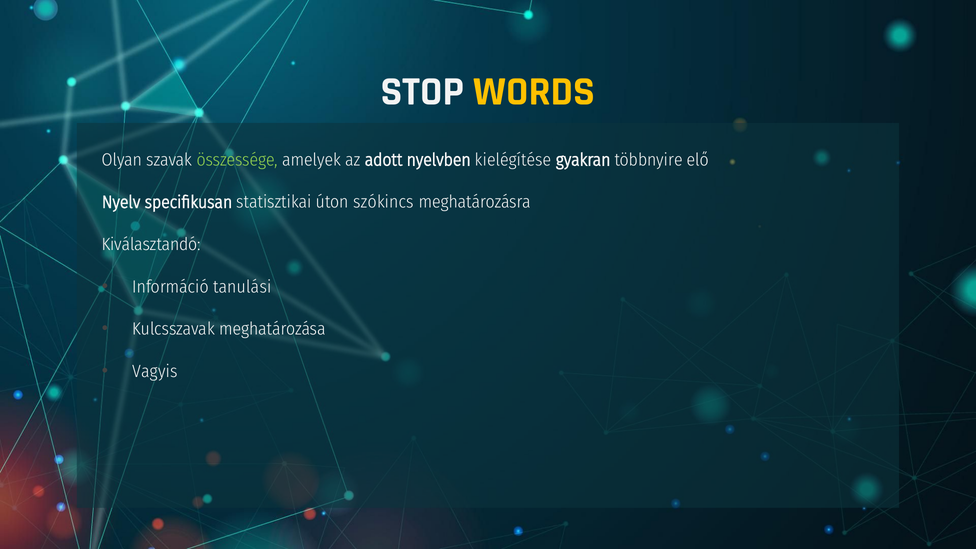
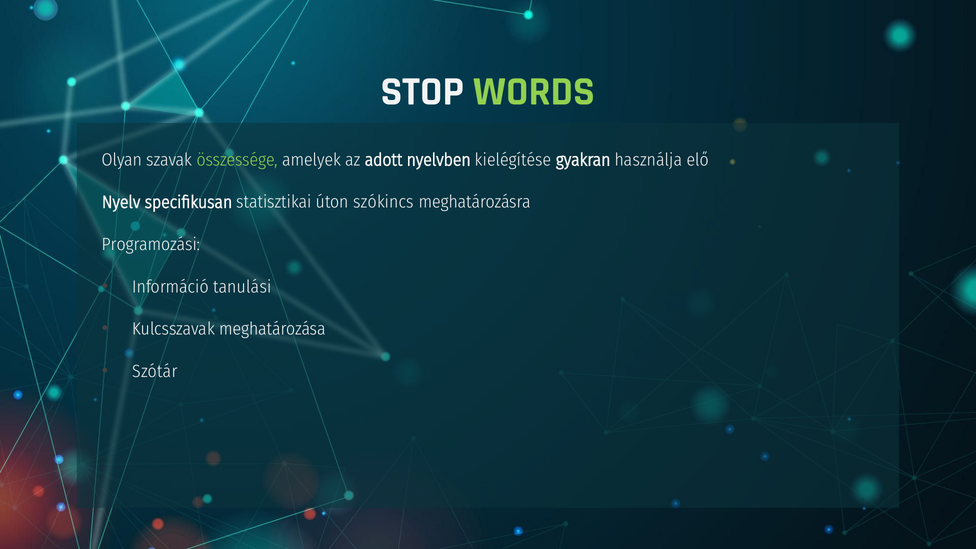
WORDS colour: yellow -> light green
többnyire: többnyire -> használja
Kiválasztandó: Kiválasztandó -> Programozási
Vagyis: Vagyis -> Szótár
